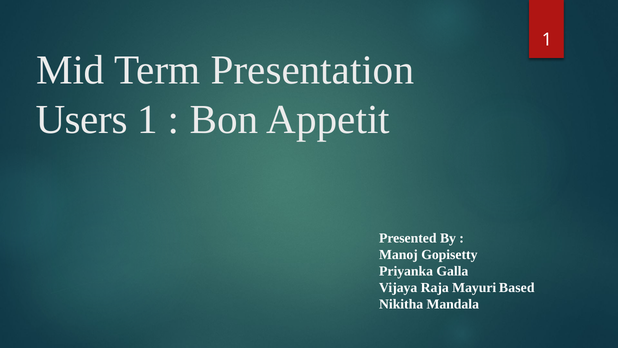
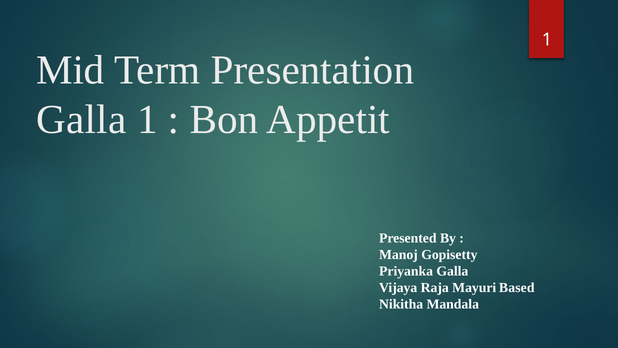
Users at (82, 120): Users -> Galla
